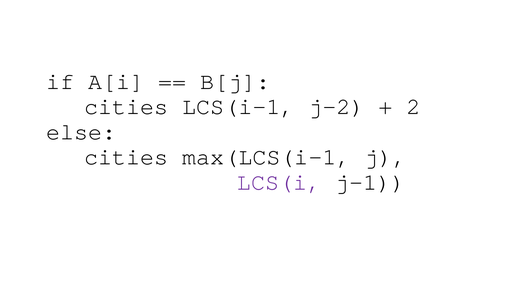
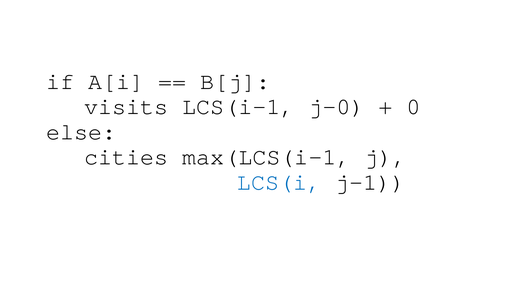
cities at (126, 107): cities -> visits
j-2: j-2 -> j-0
2: 2 -> 0
LCS(i colour: purple -> blue
